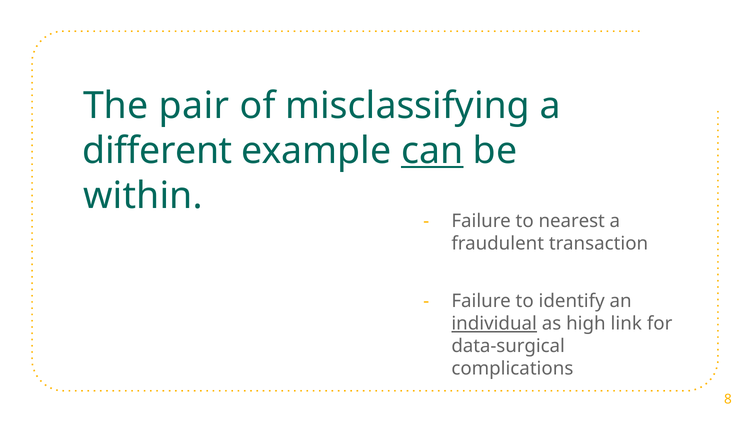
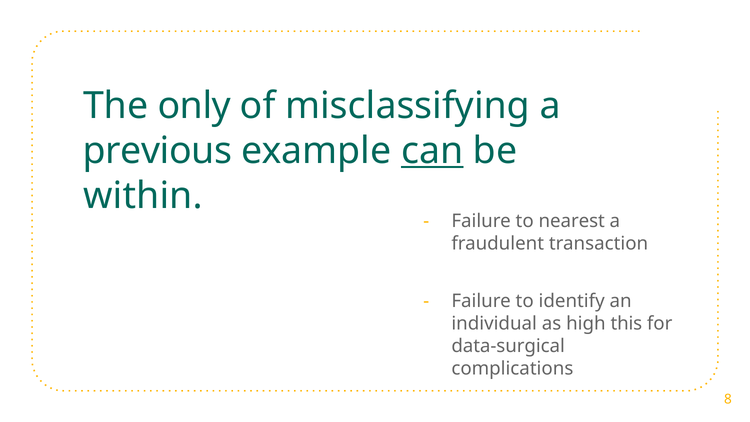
pair: pair -> only
different: different -> previous
individual underline: present -> none
link: link -> this
